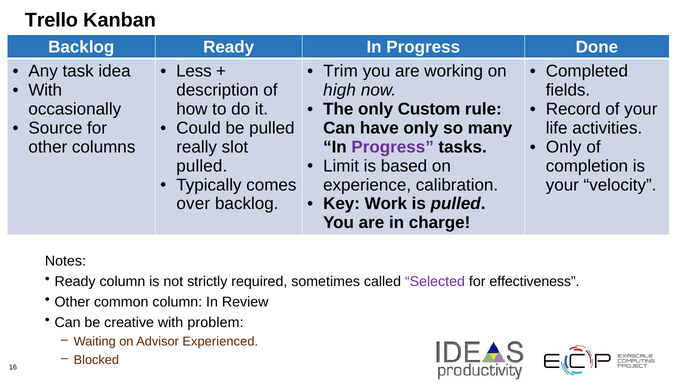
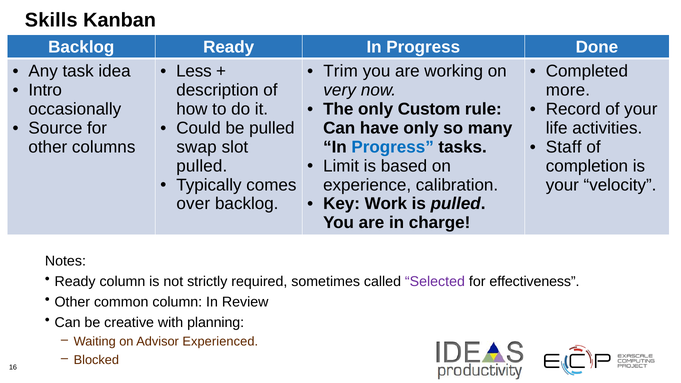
Trello: Trello -> Skills
With at (45, 90): With -> Intro
high: high -> very
fields: fields -> more
really: really -> swap
Progress at (393, 147) colour: purple -> blue
Only at (564, 147): Only -> Staff
problem: problem -> planning
